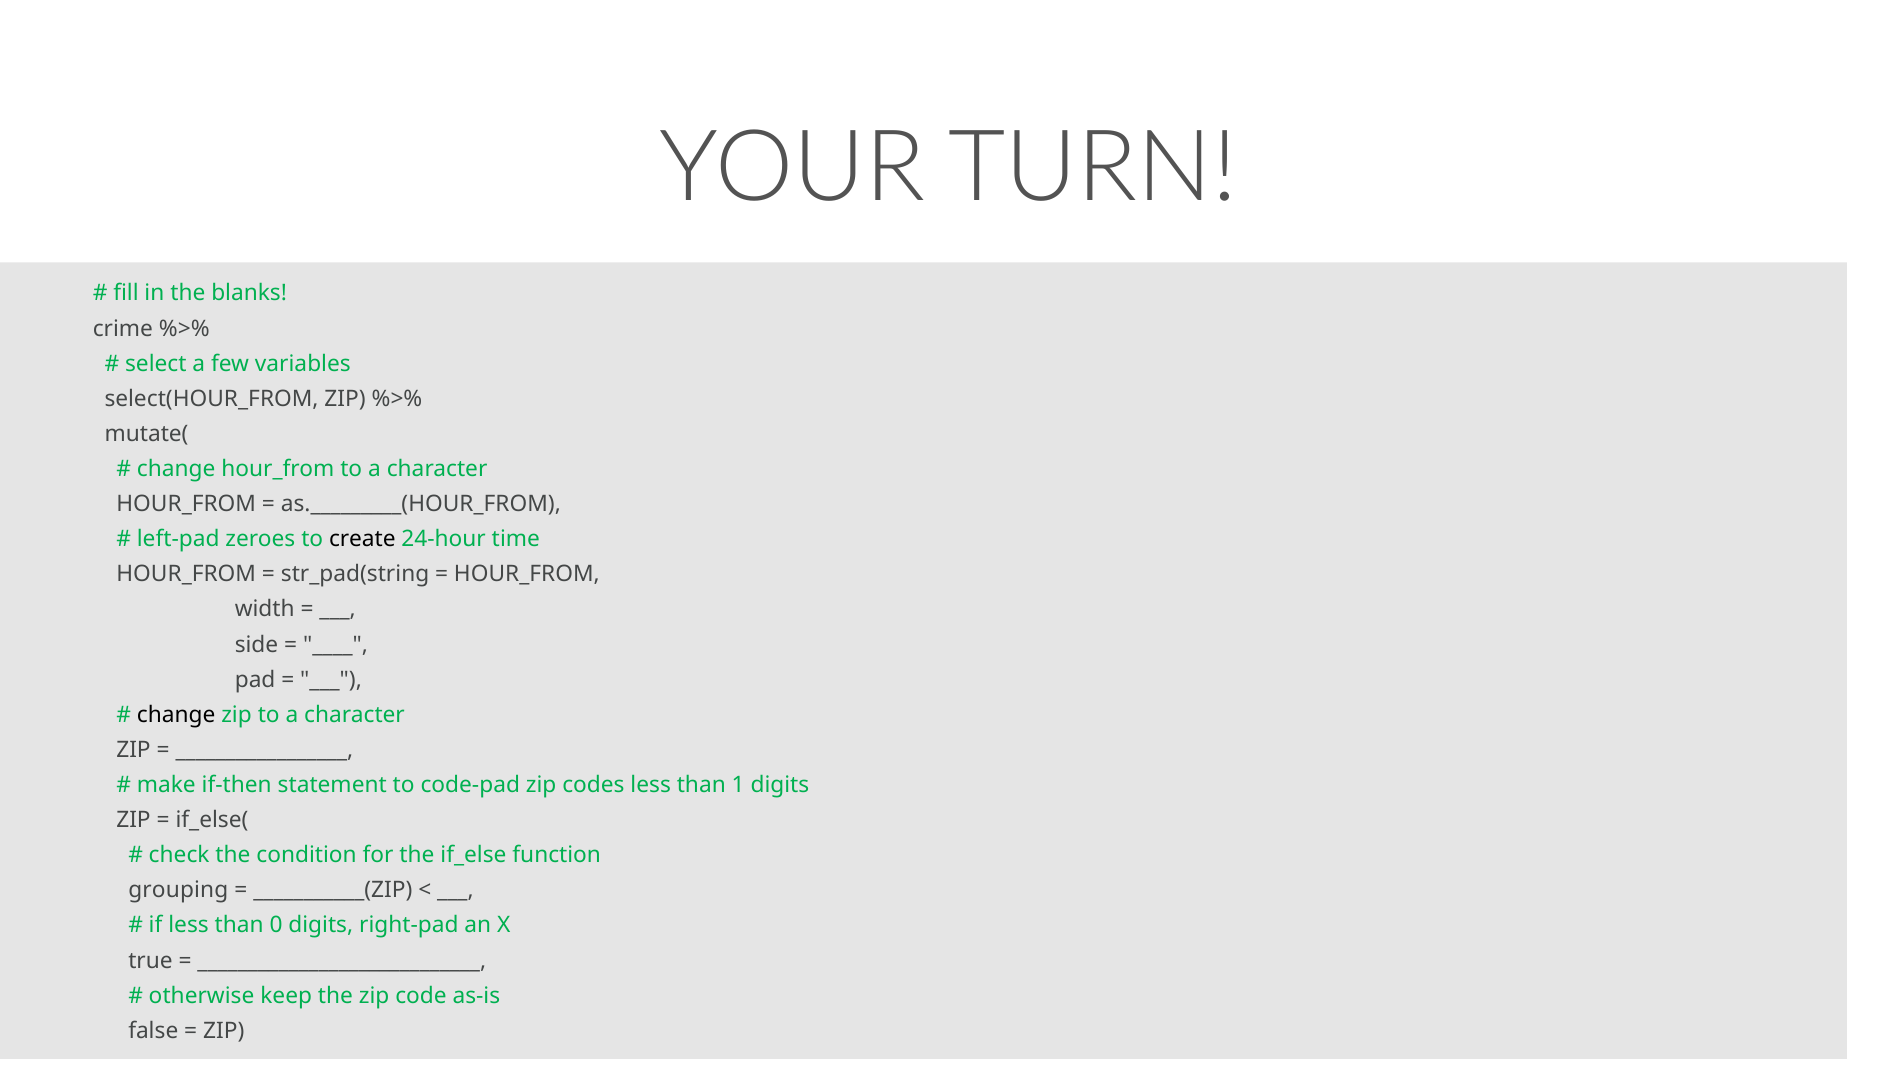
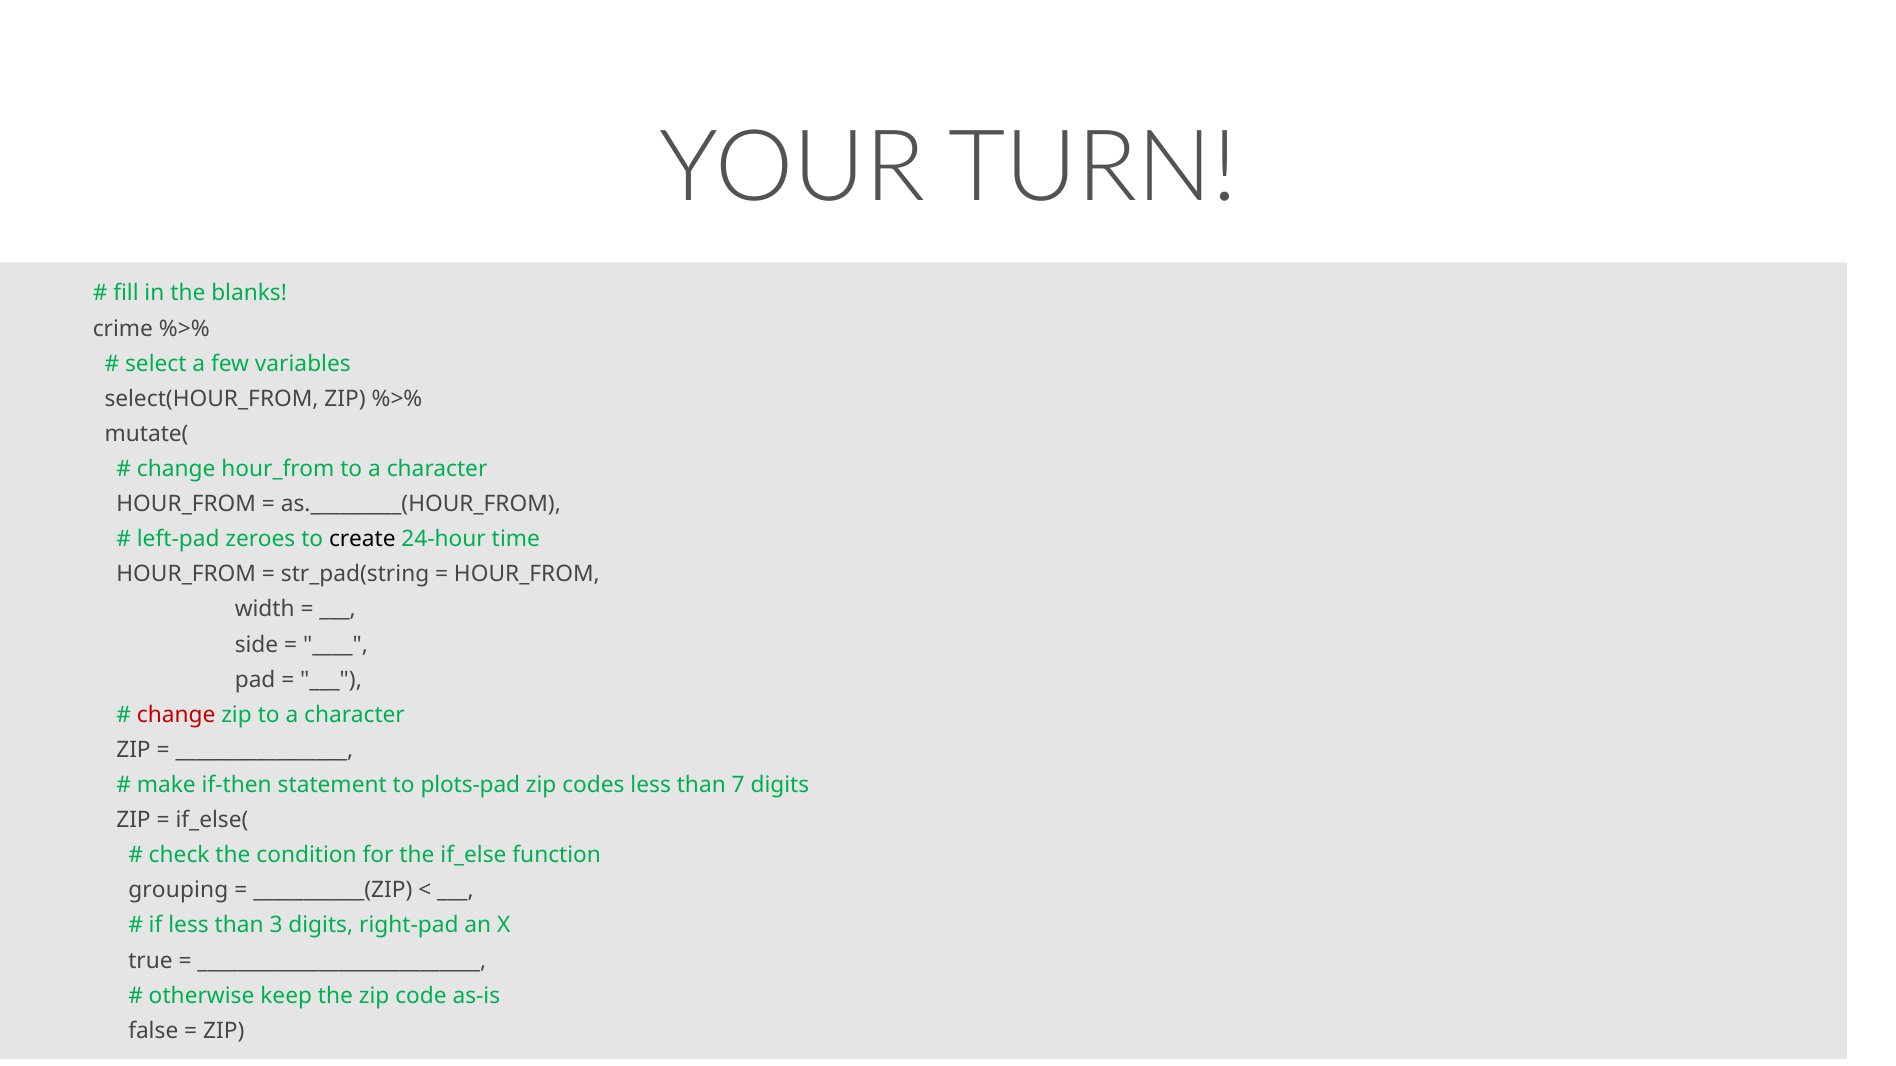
change at (176, 715) colour: black -> red
code-pad: code-pad -> plots-pad
1: 1 -> 7
0: 0 -> 3
